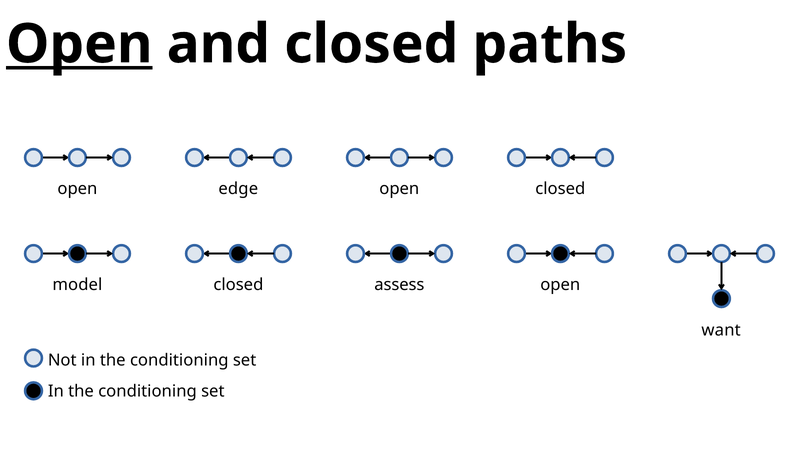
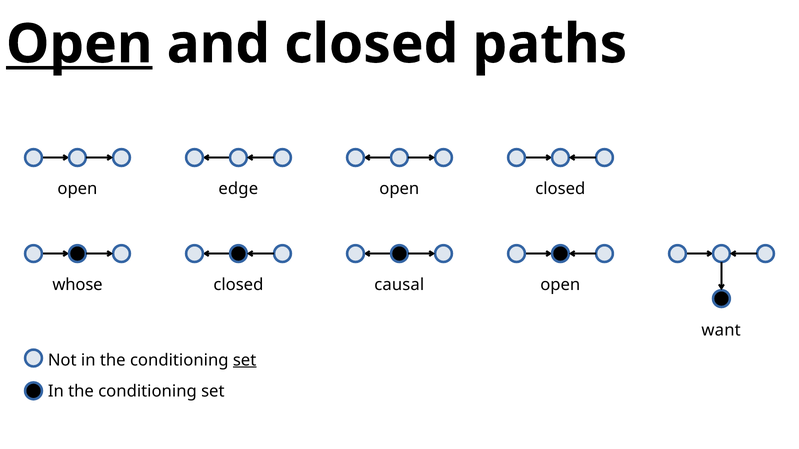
model: model -> whose
assess: assess -> causal
set at (245, 360) underline: none -> present
